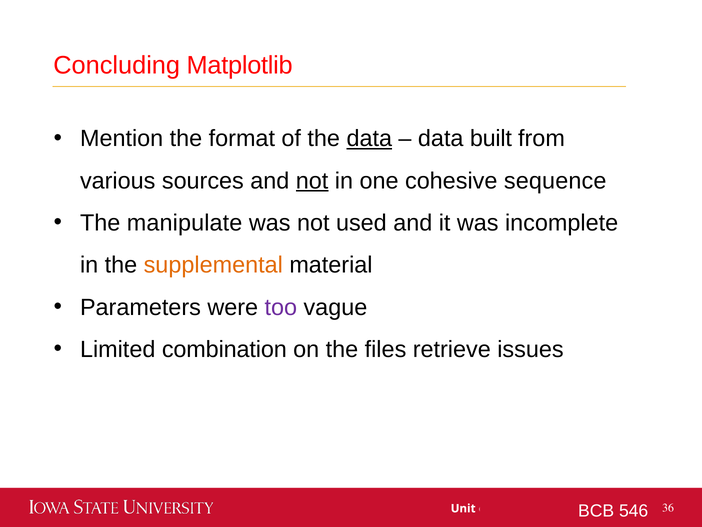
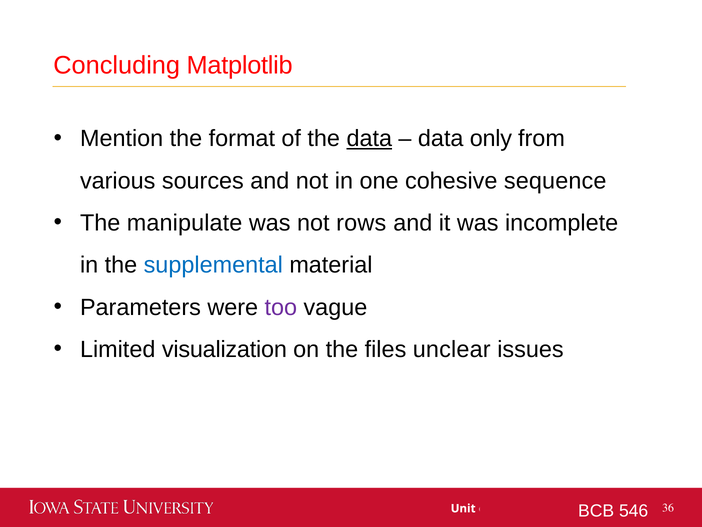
built: built -> only
not at (312, 181) underline: present -> none
used: used -> rows
supplemental colour: orange -> blue
combination: combination -> visualization
retrieve: retrieve -> unclear
